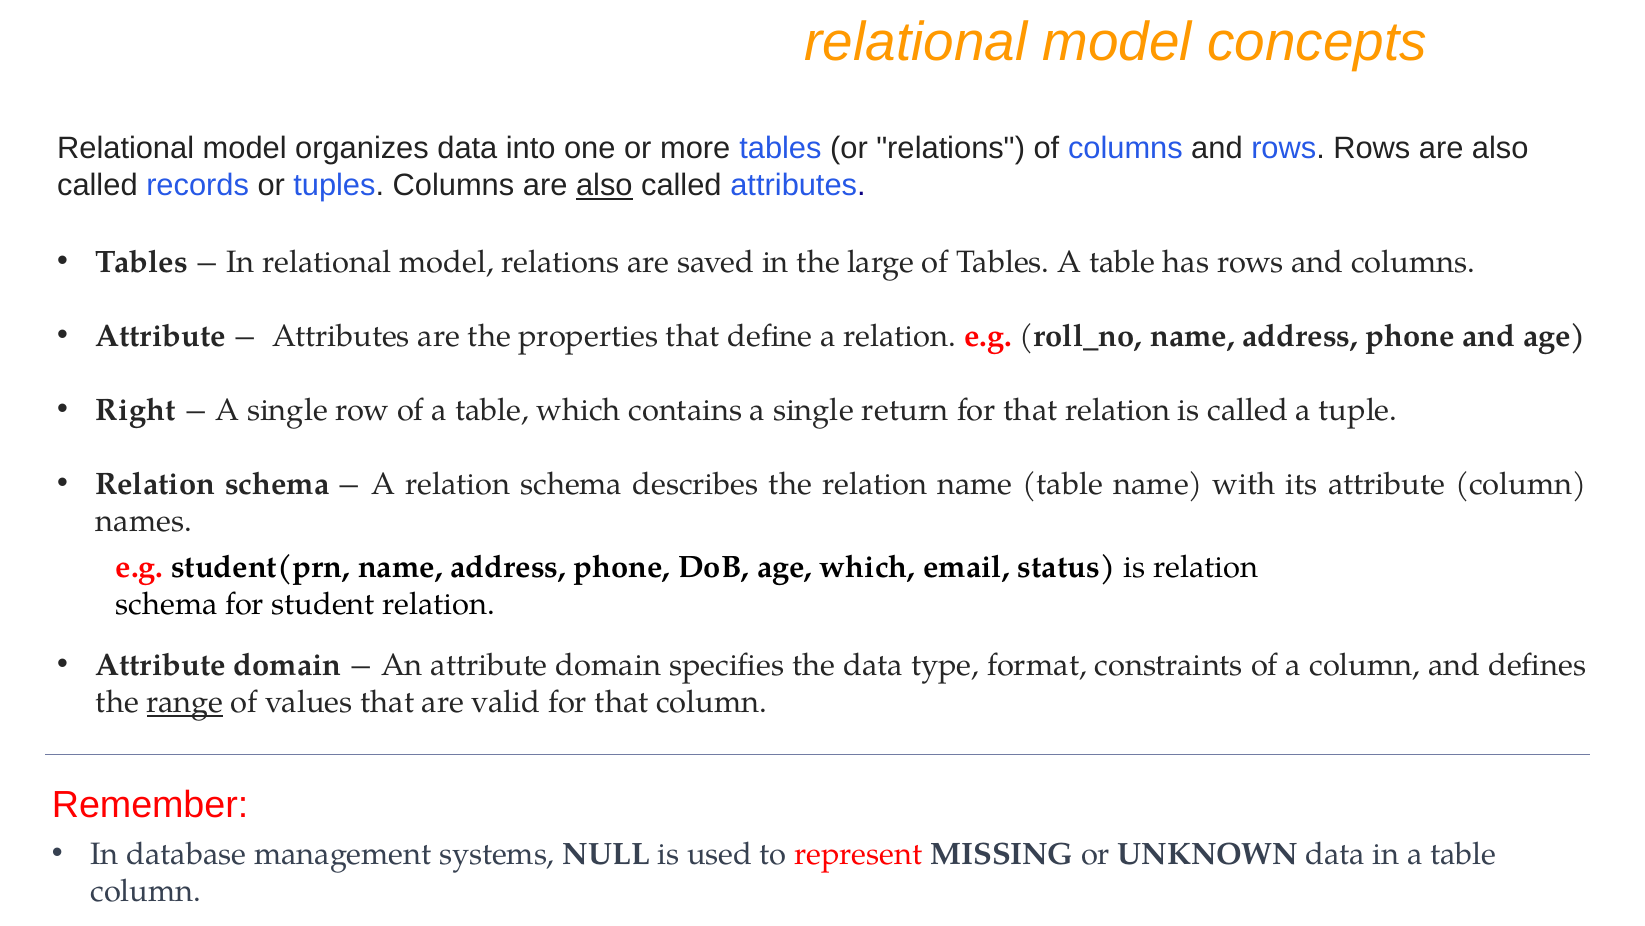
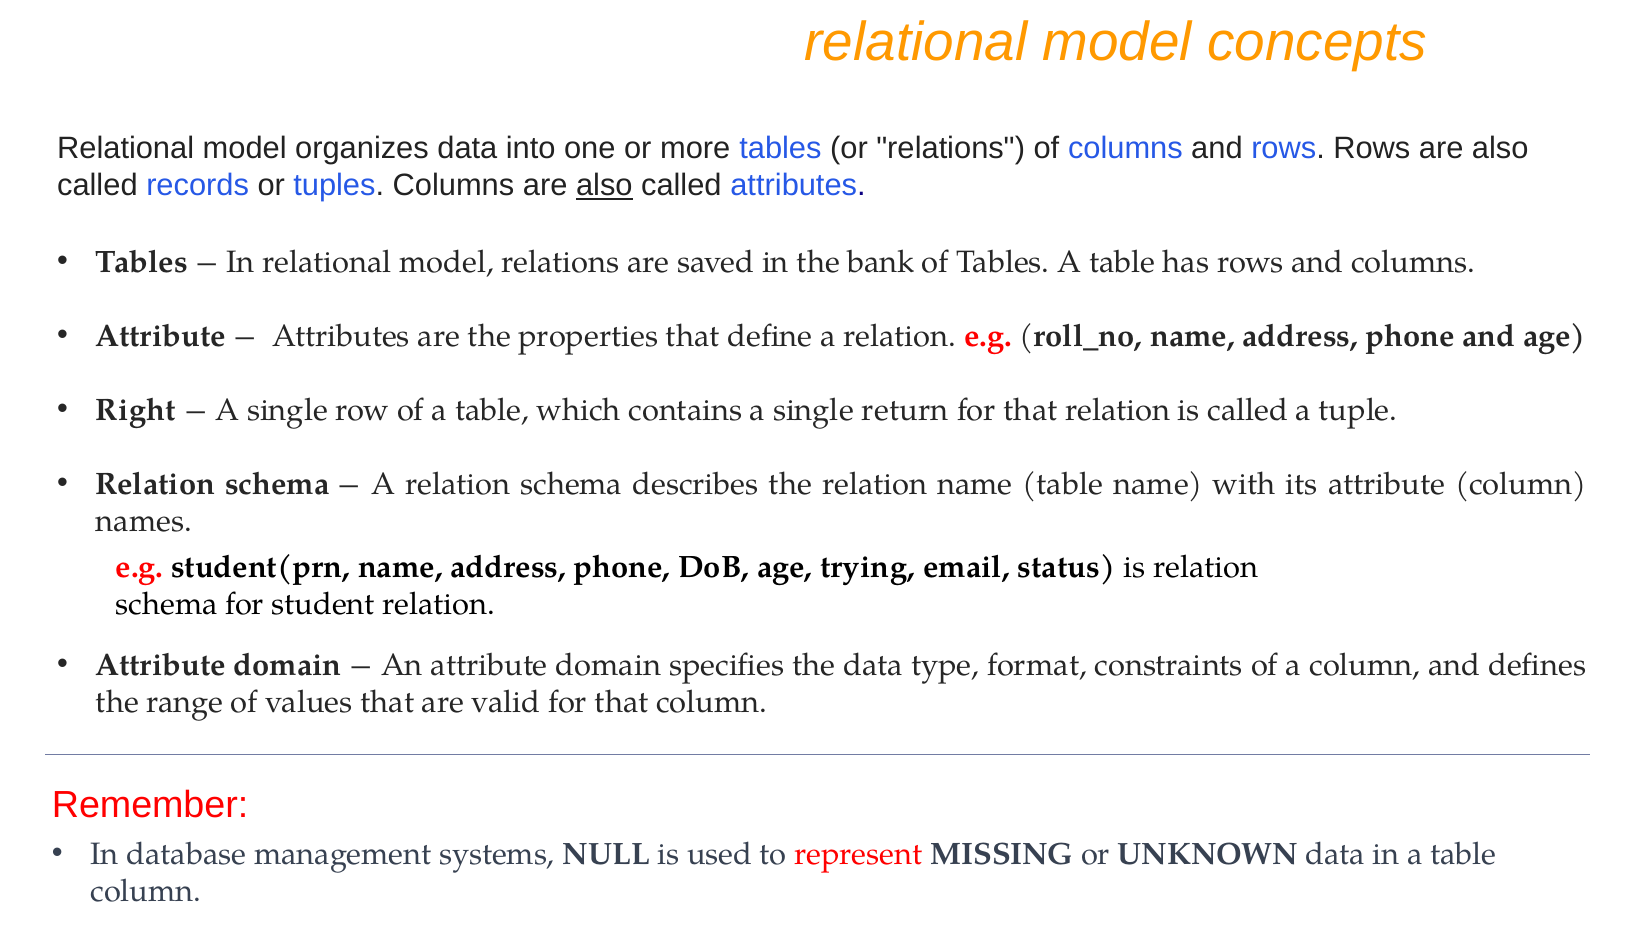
large: large -> bank
age which: which -> trying
range underline: present -> none
